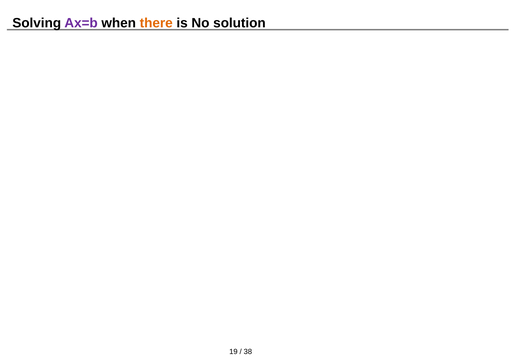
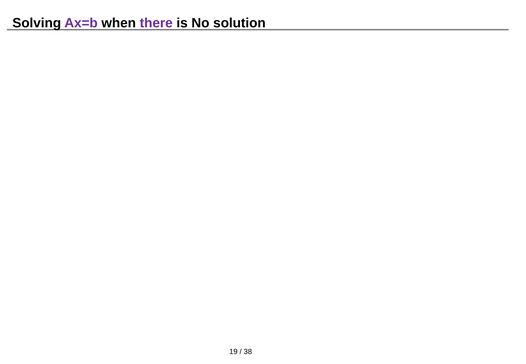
there colour: orange -> purple
